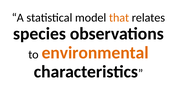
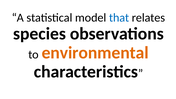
that colour: orange -> blue
